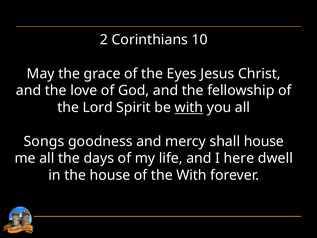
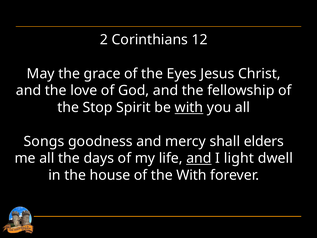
10: 10 -> 12
Lord: Lord -> Stop
shall house: house -> elders
and at (199, 158) underline: none -> present
here: here -> light
